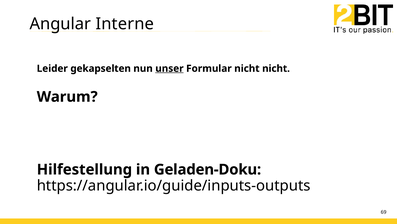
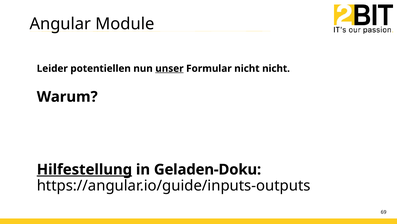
Interne: Interne -> Module
gekapselten: gekapselten -> potentiellen
Hilfestellung underline: none -> present
